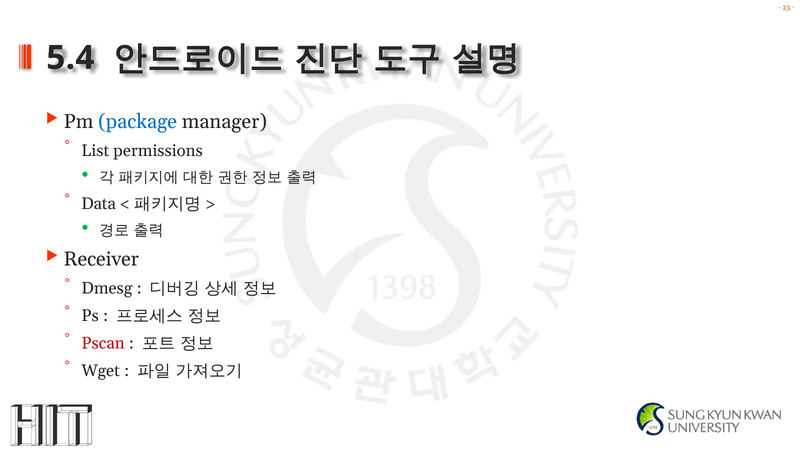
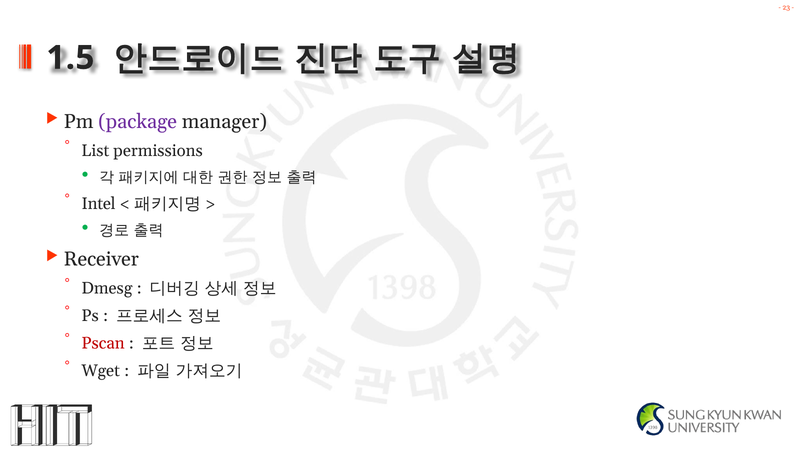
5.4: 5.4 -> 1.5
package colour: blue -> purple
Data: Data -> Intel
